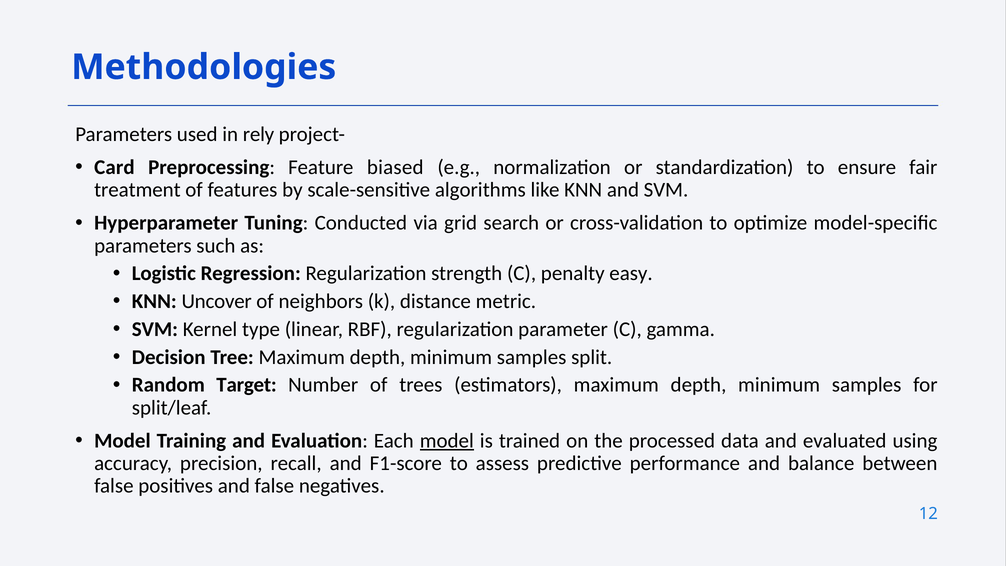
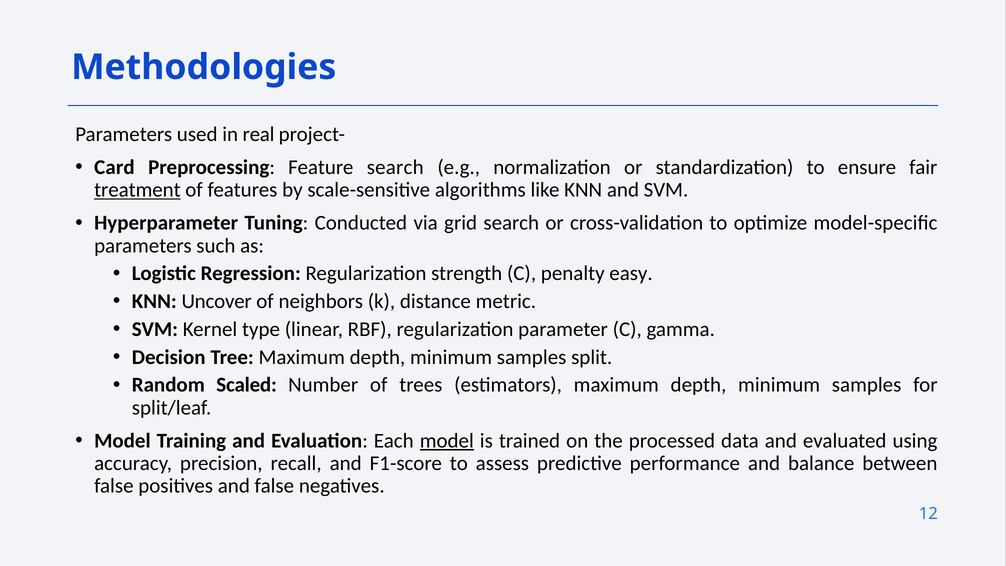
rely: rely -> real
Feature biased: biased -> search
treatment underline: none -> present
Target: Target -> Scaled
